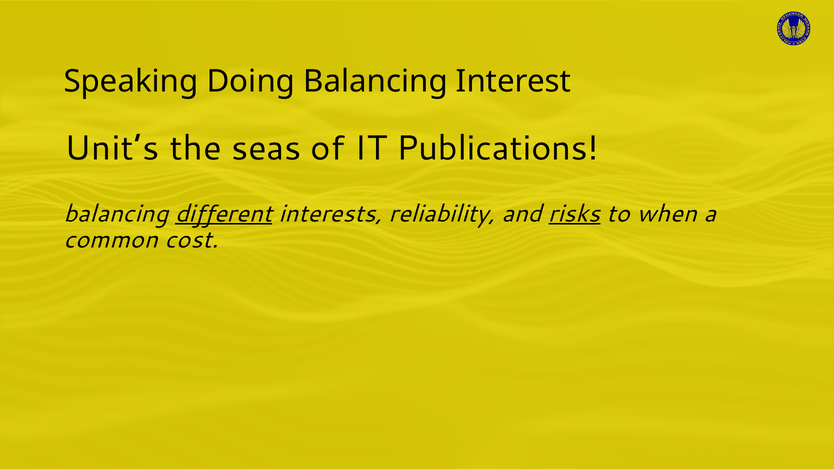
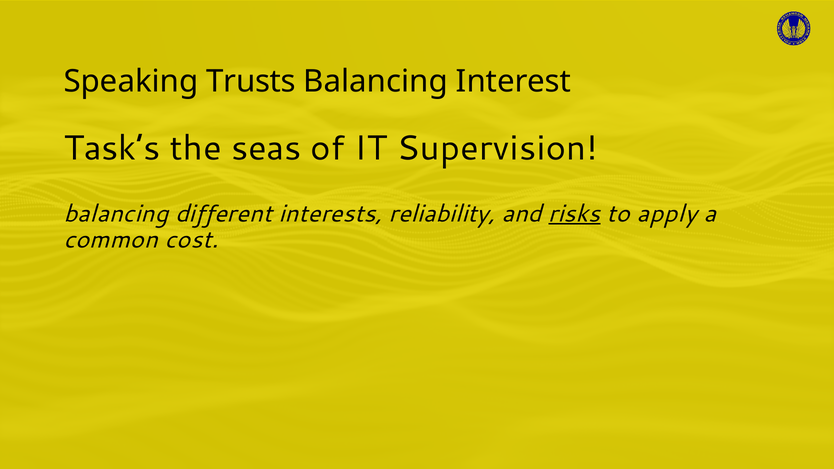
Doing: Doing -> Trusts
Unit’s: Unit’s -> Task’s
Publications: Publications -> Supervision
different underline: present -> none
when: when -> apply
